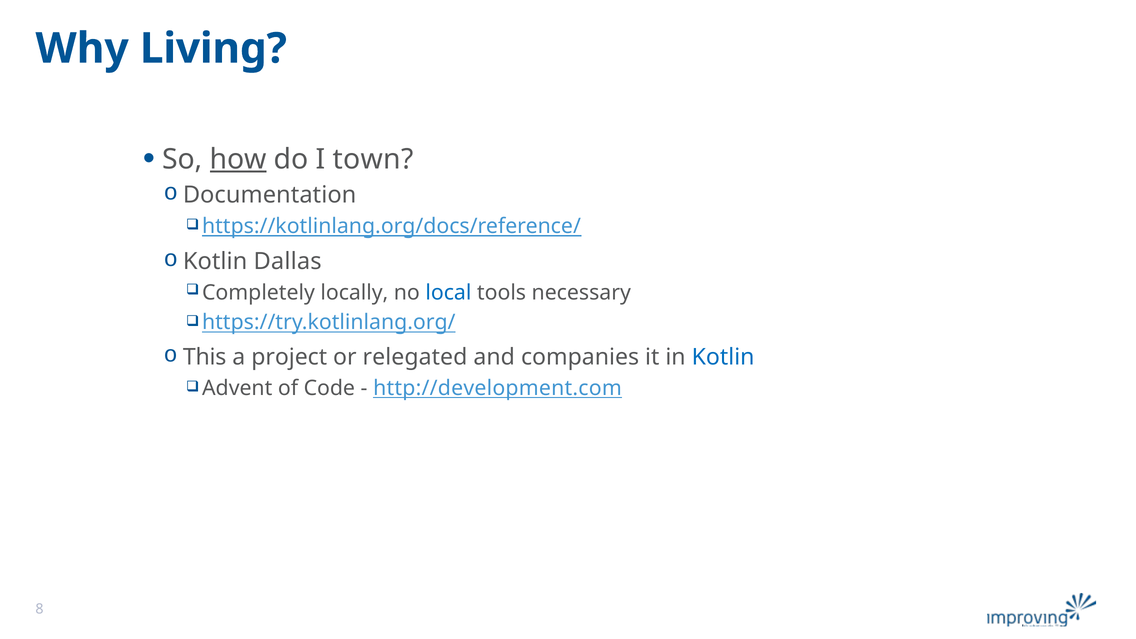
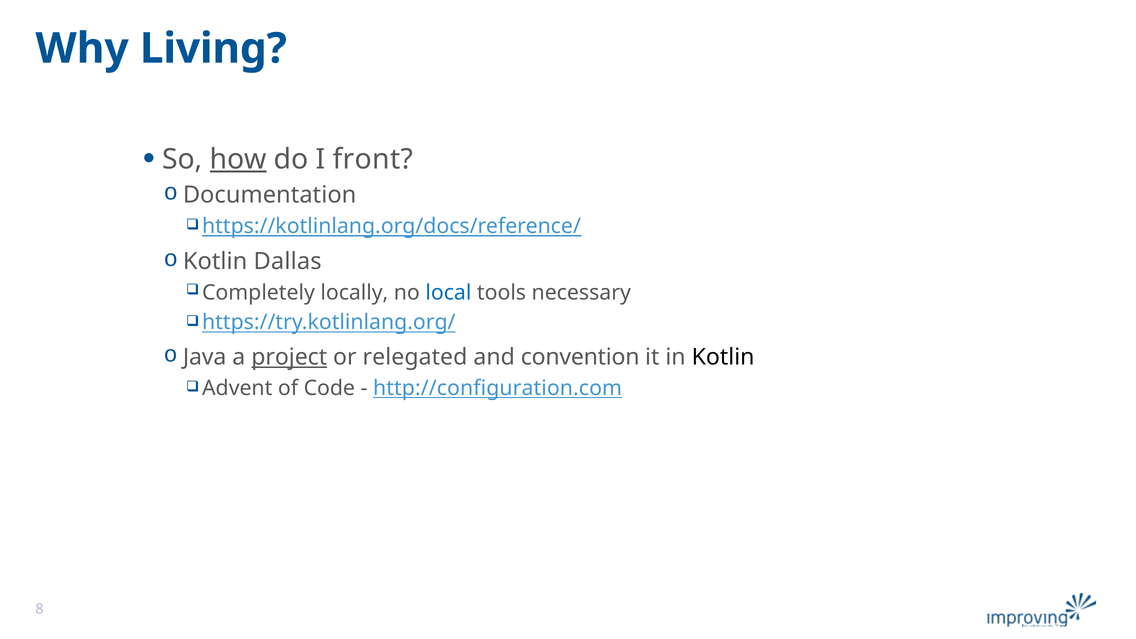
town: town -> front
This: This -> Java
project underline: none -> present
companies: companies -> convention
Kotlin at (723, 357) colour: blue -> black
http://development.com: http://development.com -> http://configuration.com
